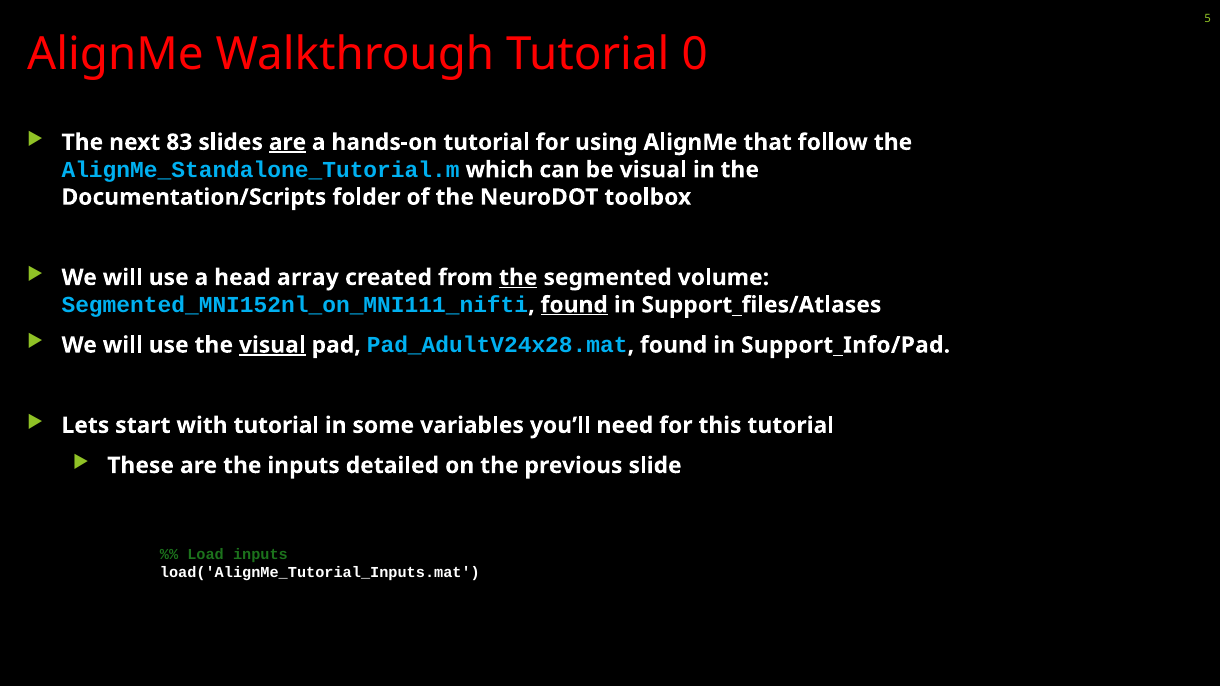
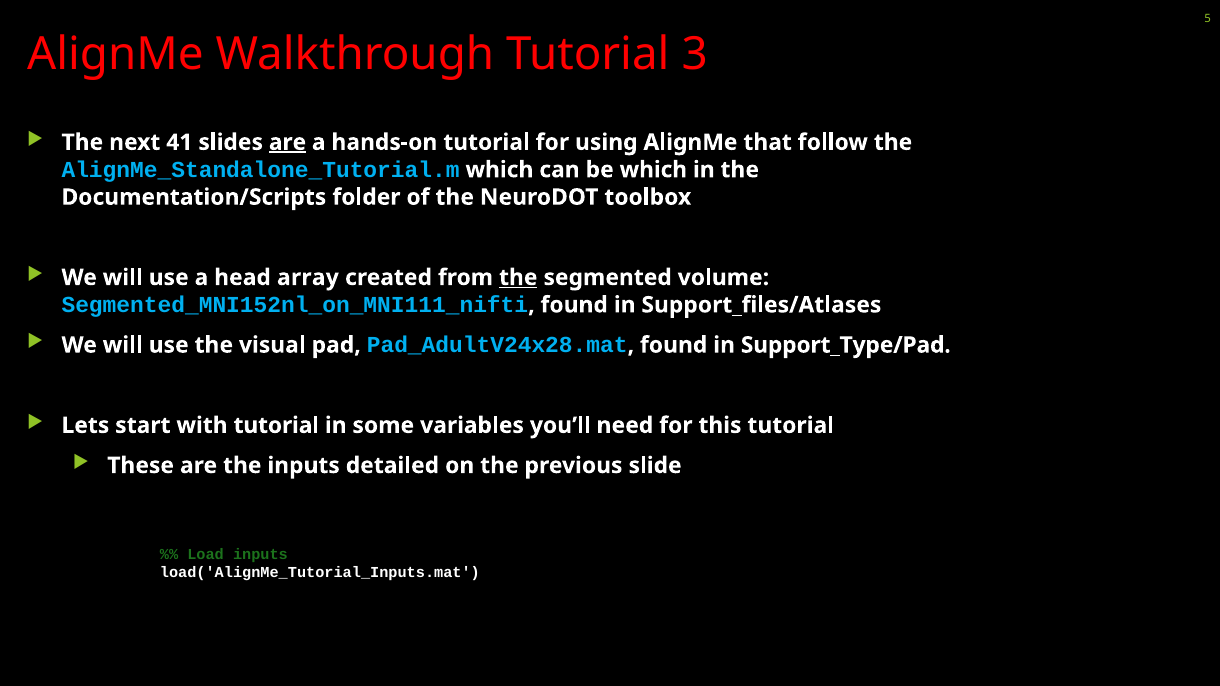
0: 0 -> 3
83: 83 -> 41
be visual: visual -> which
found at (574, 305) underline: present -> none
visual at (272, 345) underline: present -> none
Support_Info/Pad: Support_Info/Pad -> Support_Type/Pad
